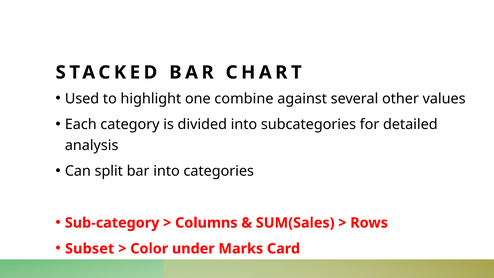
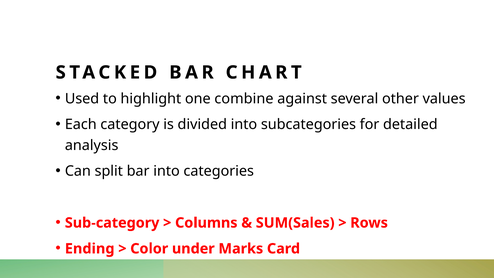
Subset: Subset -> Ending
